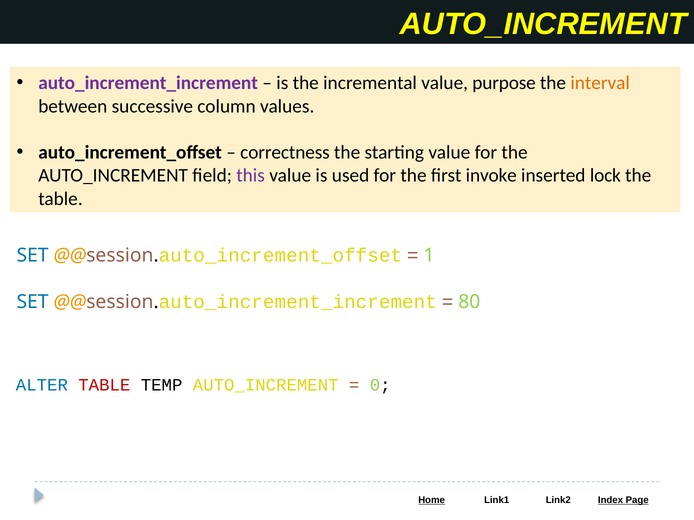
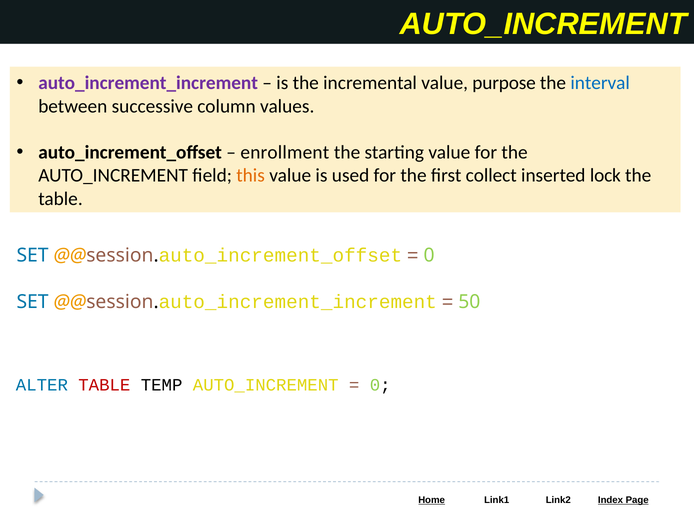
interval colour: orange -> blue
correctness: correctness -> enrollment
this colour: purple -> orange
invoke: invoke -> collect
1 at (429, 256): 1 -> 0
80: 80 -> 50
